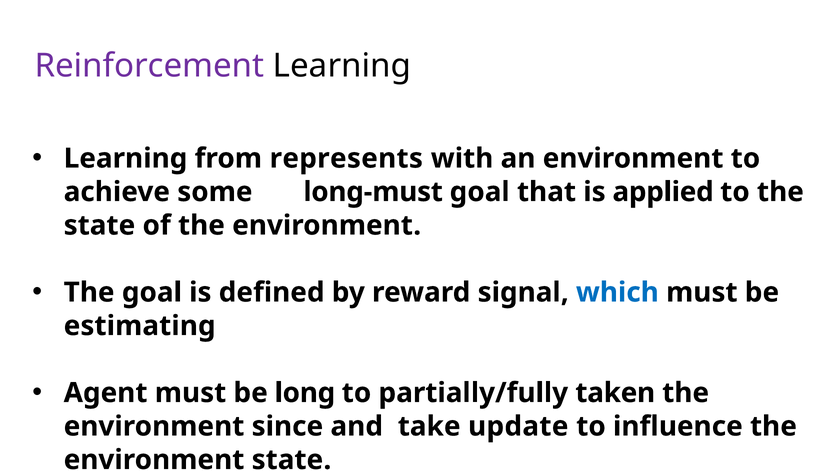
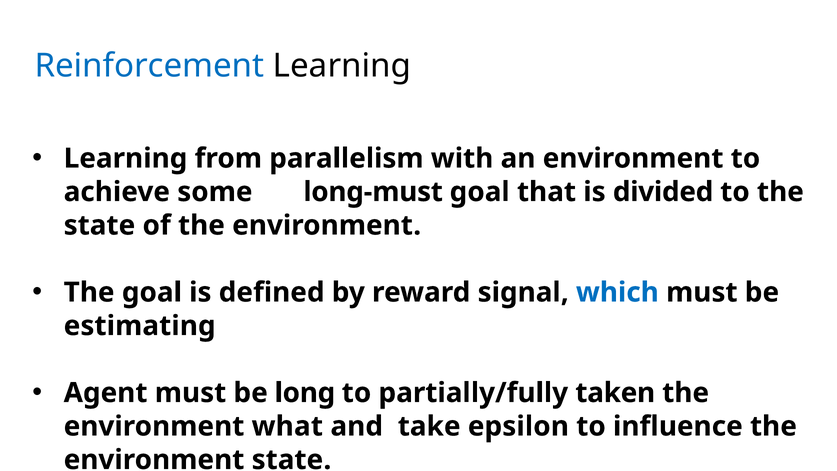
Reinforcement colour: purple -> blue
represents: represents -> parallelism
applied: applied -> divided
since: since -> what
update: update -> epsilon
